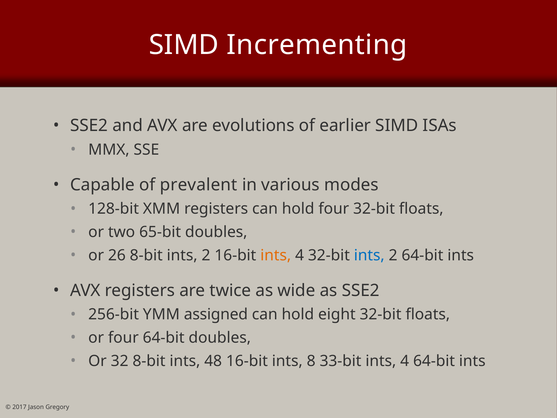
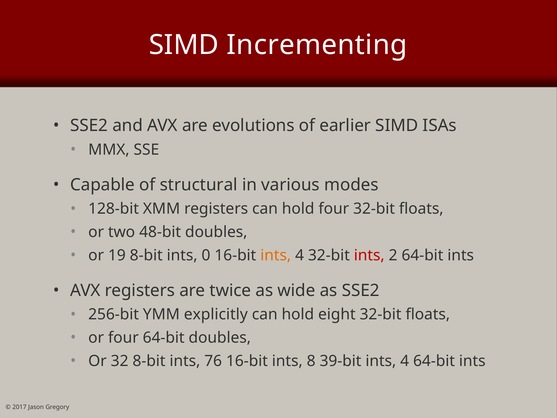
prevalent: prevalent -> structural
65-bit: 65-bit -> 48-bit
26: 26 -> 19
8-bit ints 2: 2 -> 0
ints at (369, 255) colour: blue -> red
assigned: assigned -> explicitly
48: 48 -> 76
33-bit: 33-bit -> 39-bit
